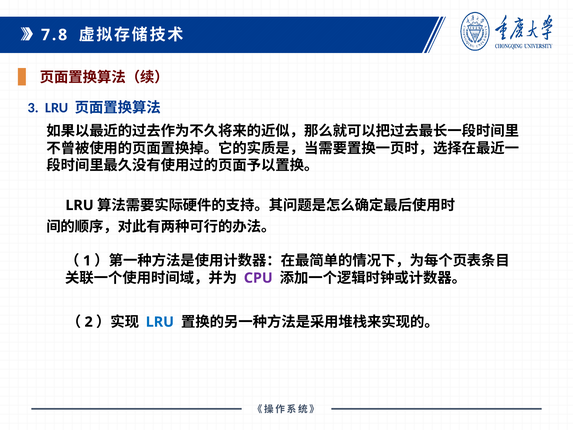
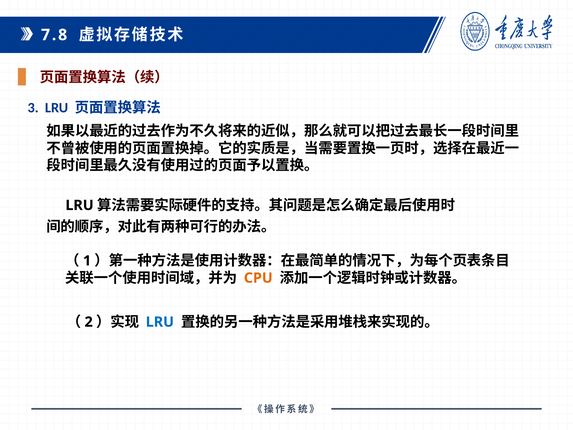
CPU colour: purple -> orange
